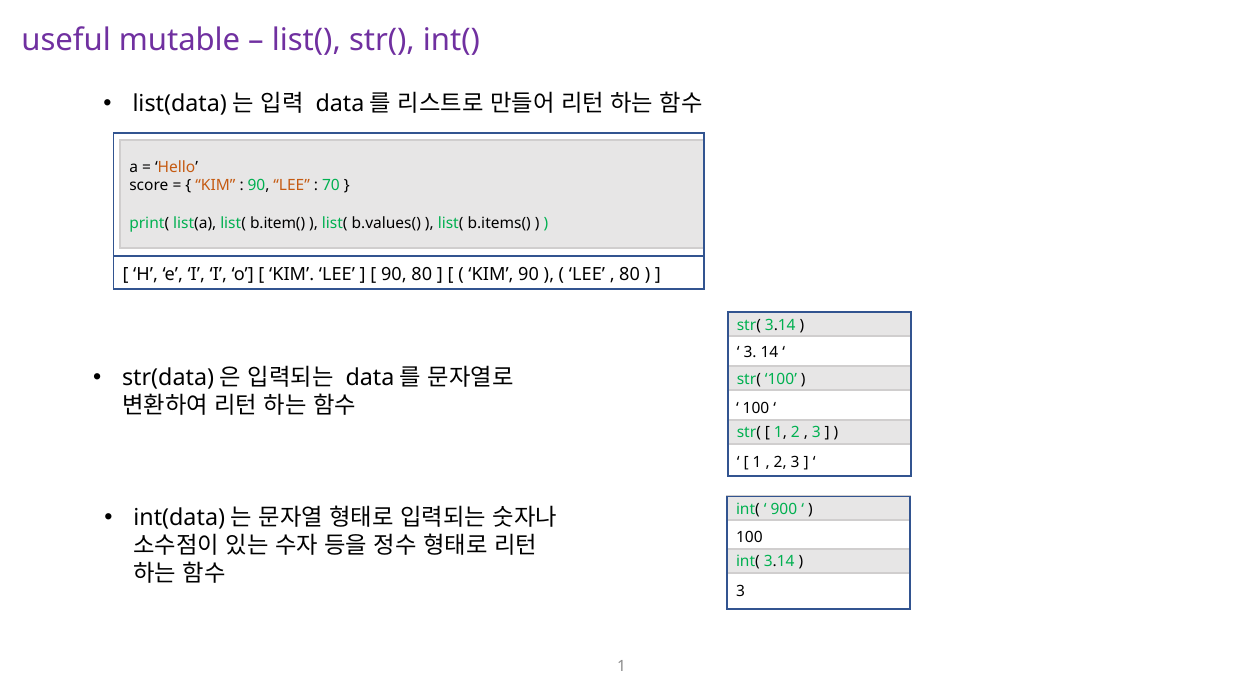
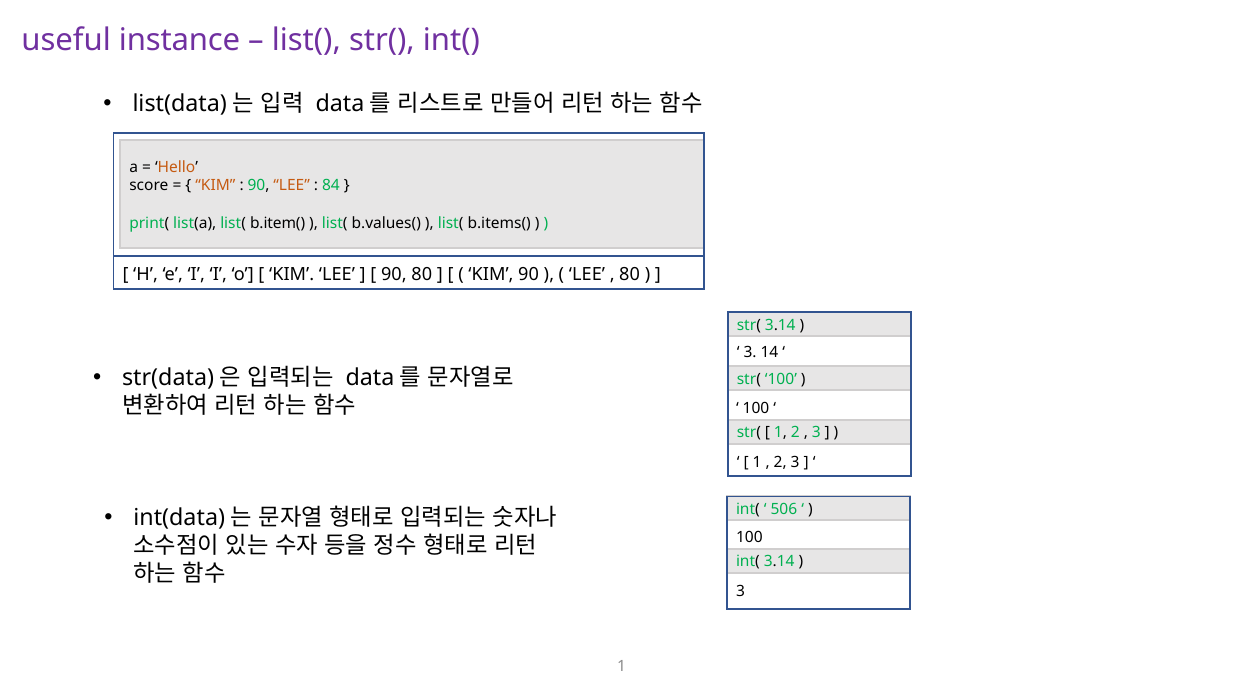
mutable: mutable -> instance
70: 70 -> 84
900: 900 -> 506
